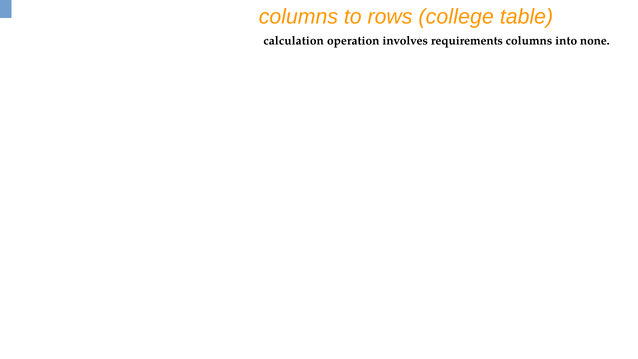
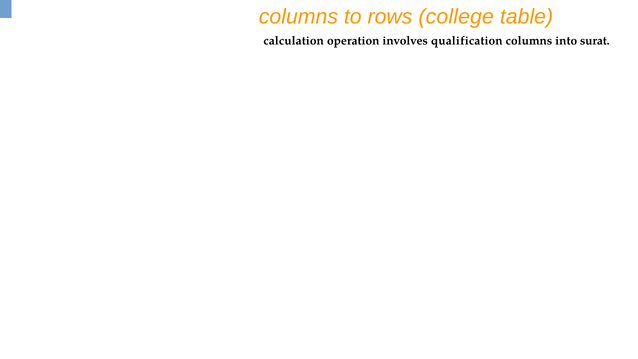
requirements: requirements -> qualification
none: none -> surat
